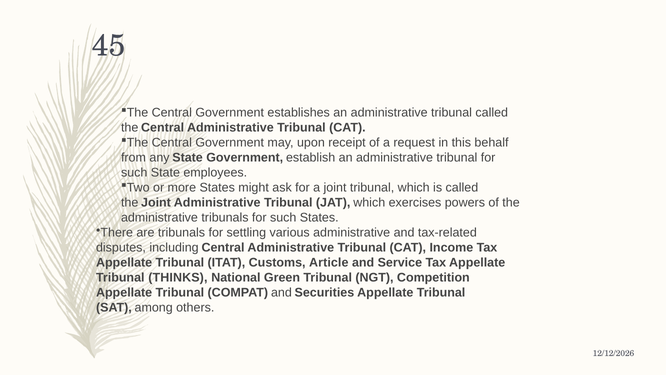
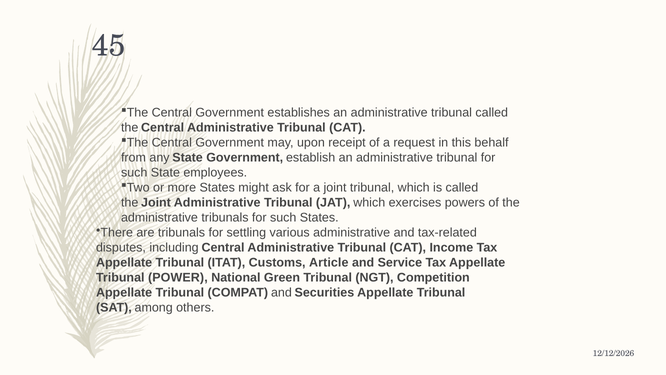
THINKS: THINKS -> POWER
